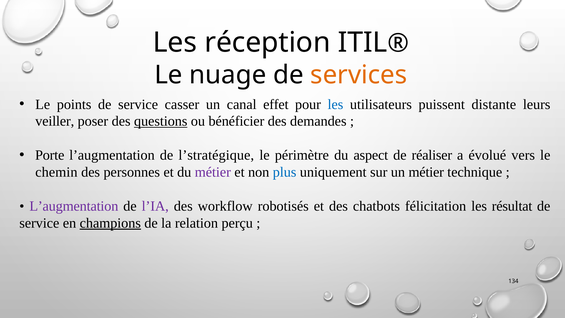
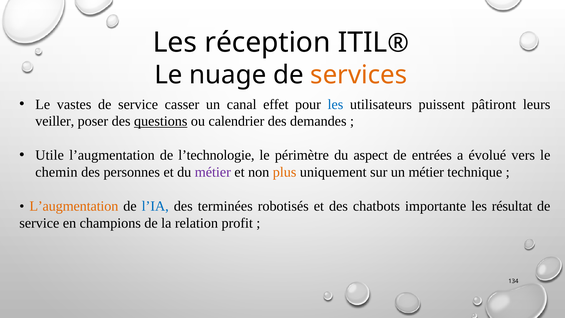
points: points -> vastes
distante: distante -> pâtiront
bénéficier: bénéficier -> calendrier
Porte: Porte -> Utile
l’stratégique: l’stratégique -> l’technologie
réaliser: réaliser -> entrées
plus colour: blue -> orange
L’augmentation at (74, 206) colour: purple -> orange
l’IA colour: purple -> blue
workflow: workflow -> terminées
félicitation: félicitation -> importante
champions underline: present -> none
perçu: perçu -> profit
